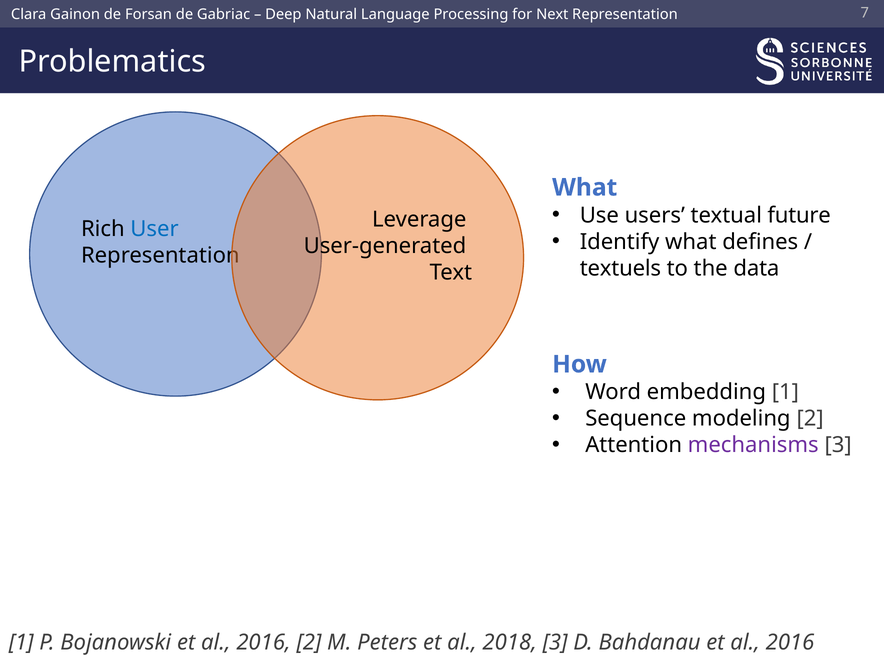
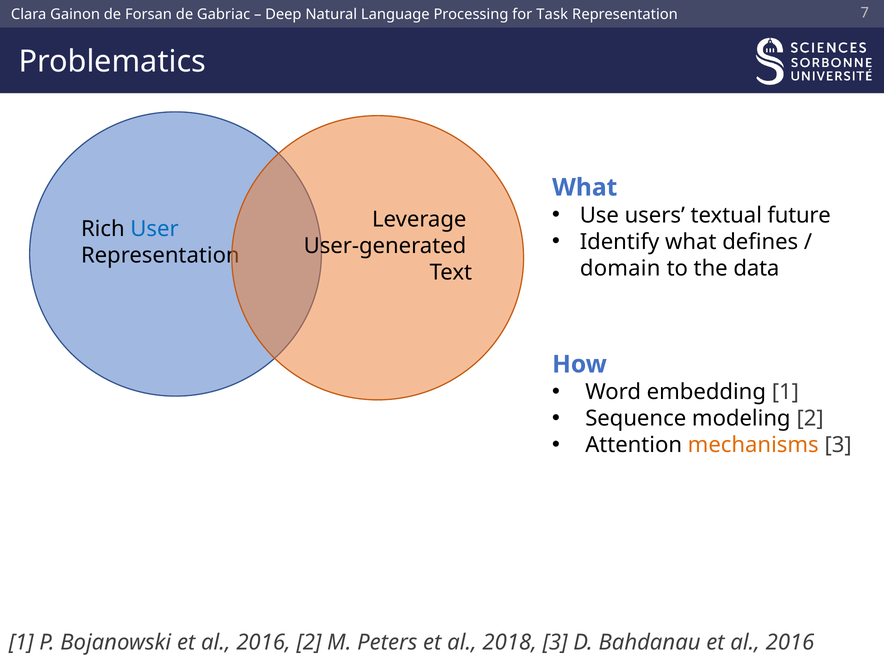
Next: Next -> Task
textuels: textuels -> domain
mechanisms colour: purple -> orange
